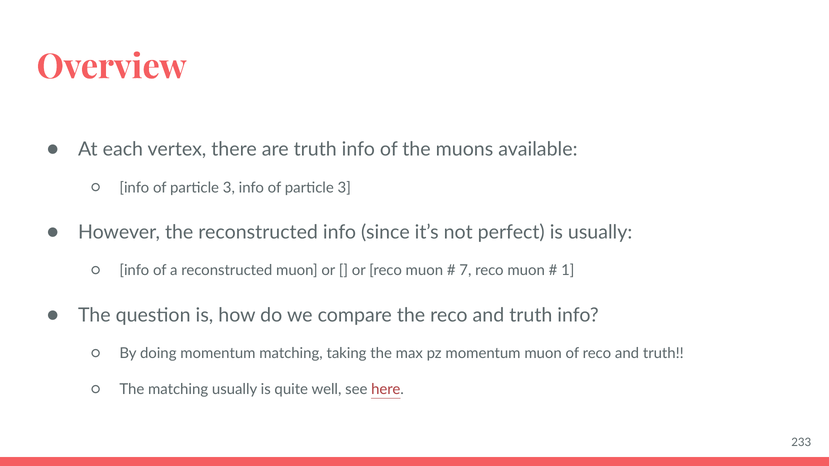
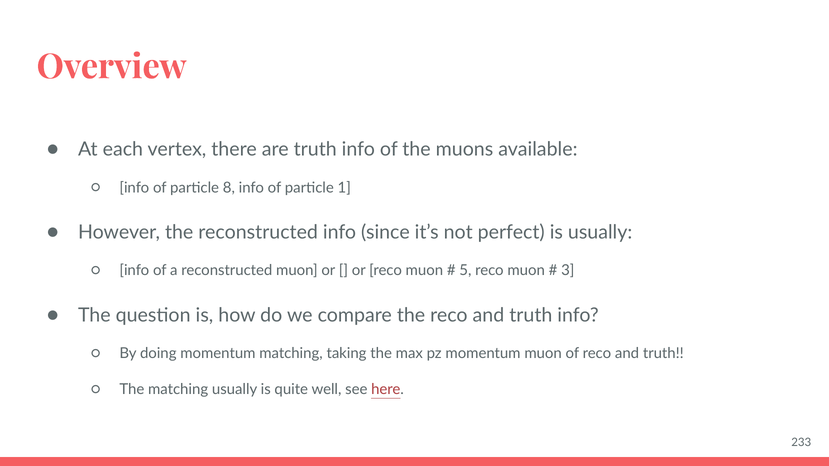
3 at (229, 188): 3 -> 8
3 at (344, 188): 3 -> 1
7: 7 -> 5
1: 1 -> 3
